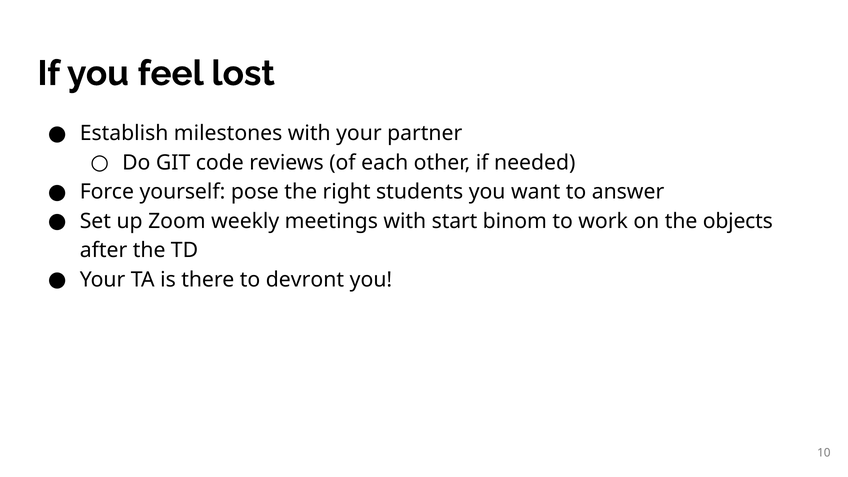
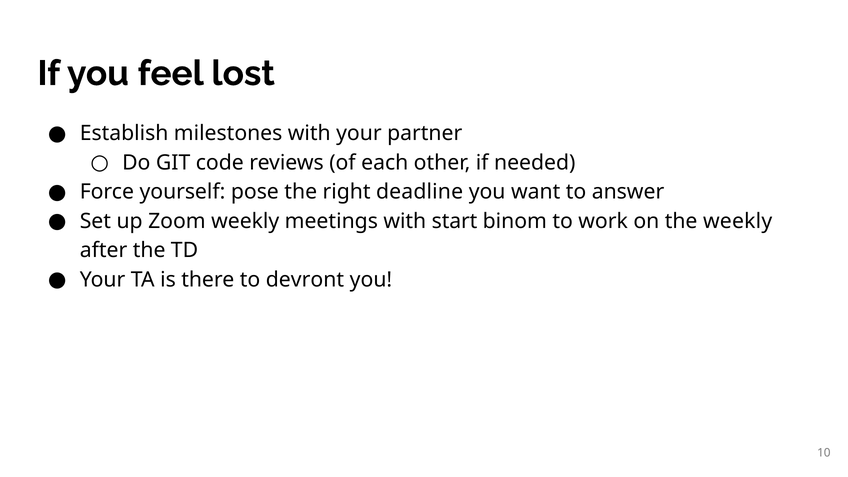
students: students -> deadline
the objects: objects -> weekly
